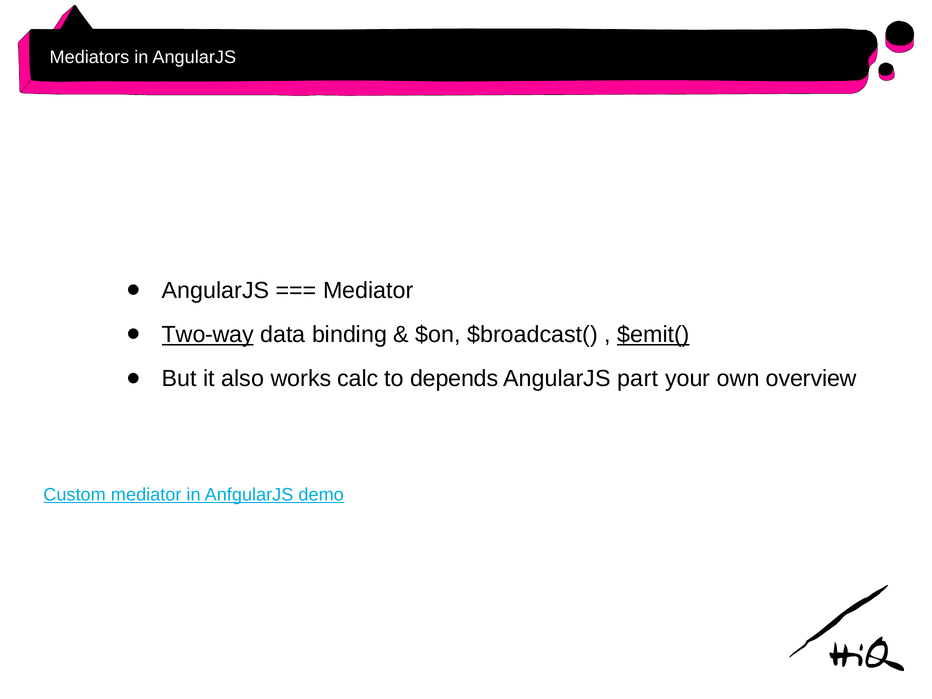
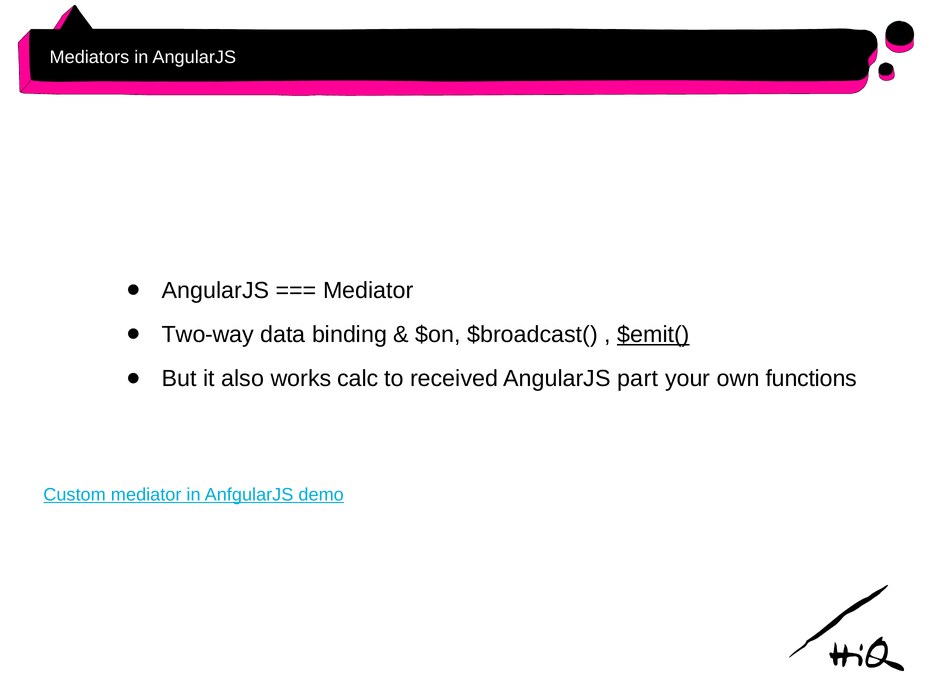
Two-way underline: present -> none
depends: depends -> received
overview: overview -> functions
